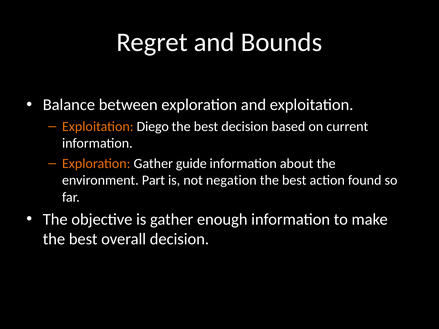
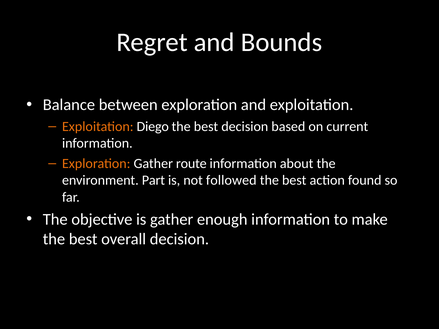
guide: guide -> route
negation: negation -> followed
